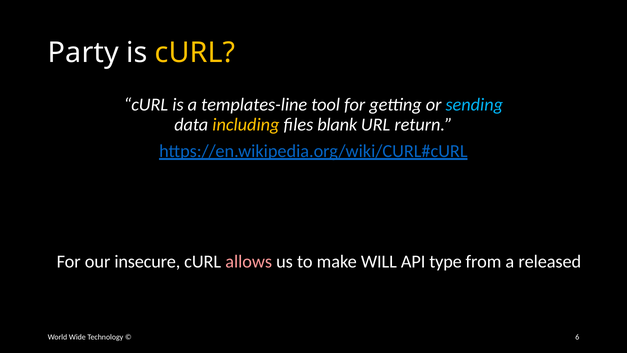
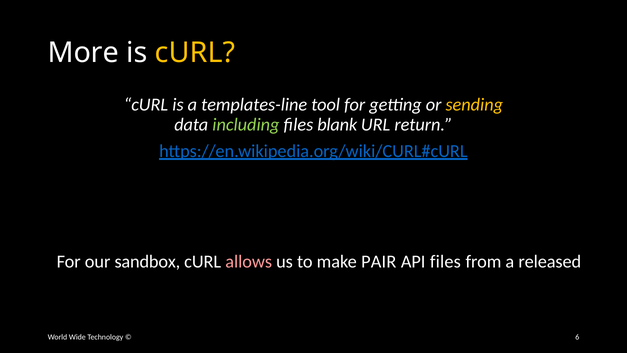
Party: Party -> More
sending colour: light blue -> yellow
including colour: yellow -> light green
insecure: insecure -> sandbox
WILL: WILL -> PAIR
API type: type -> files
